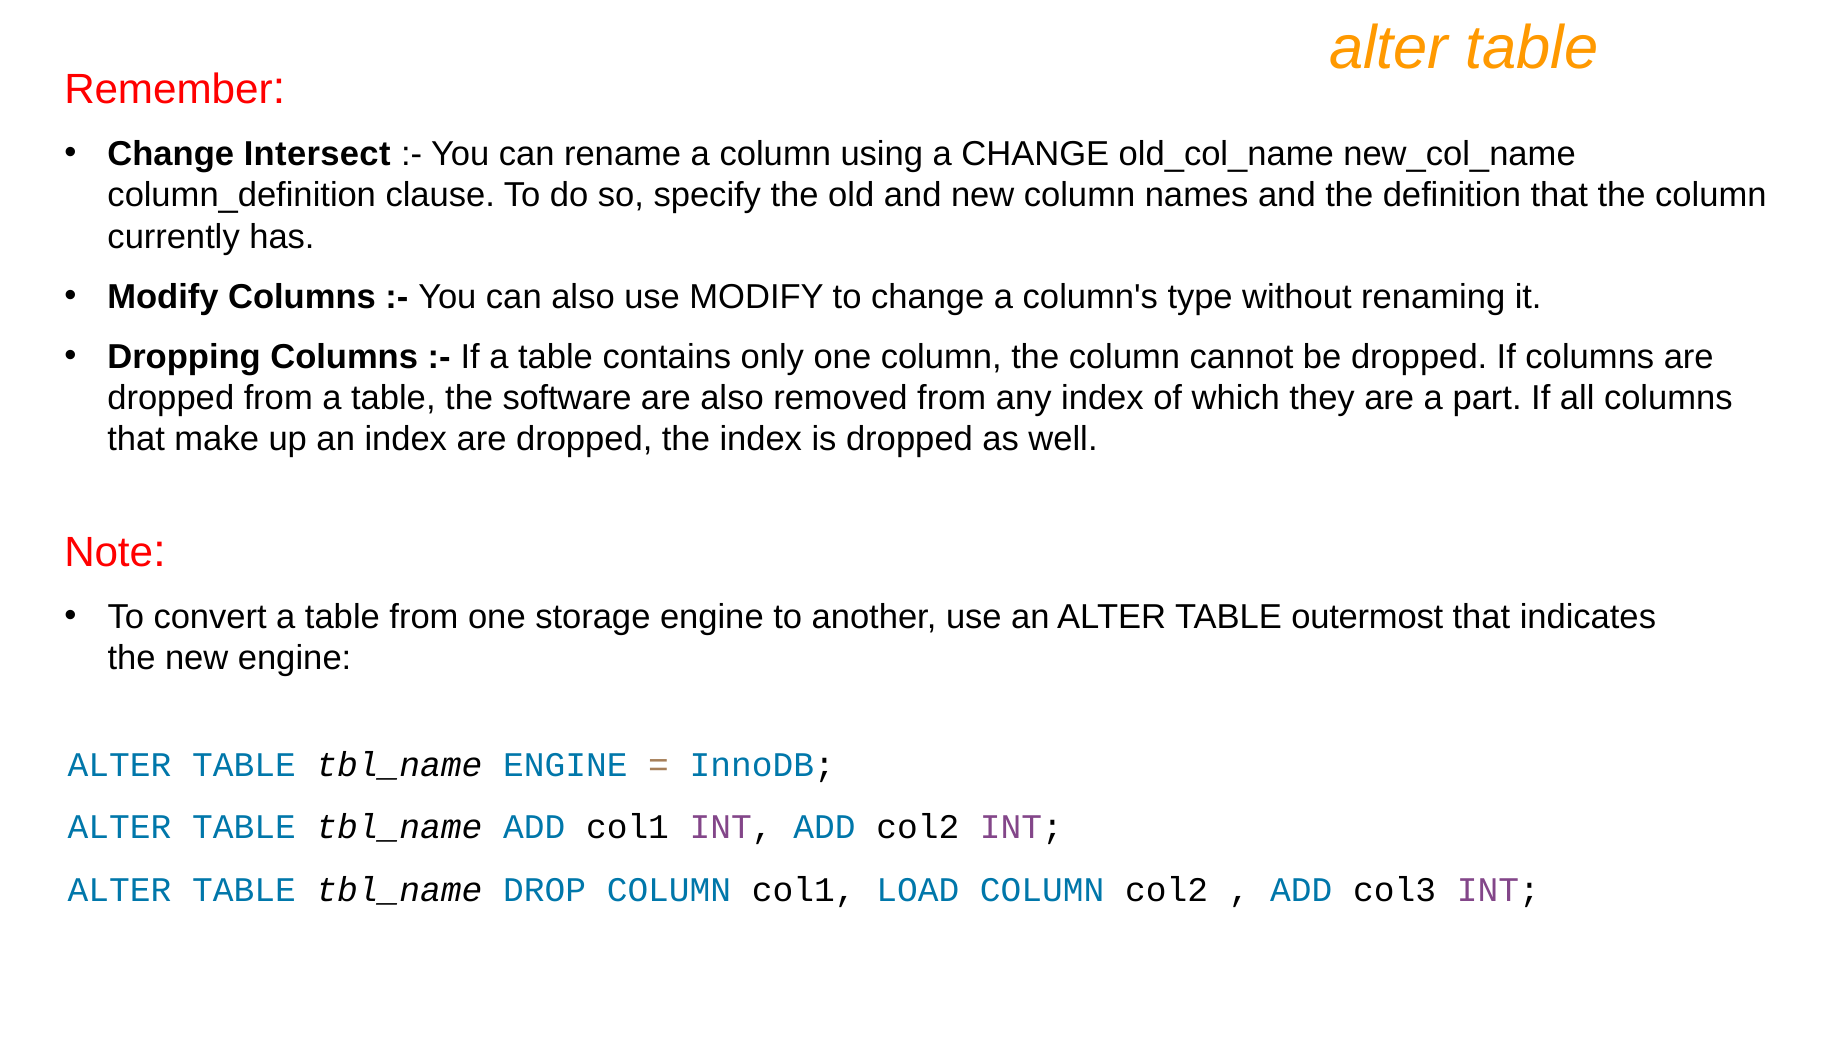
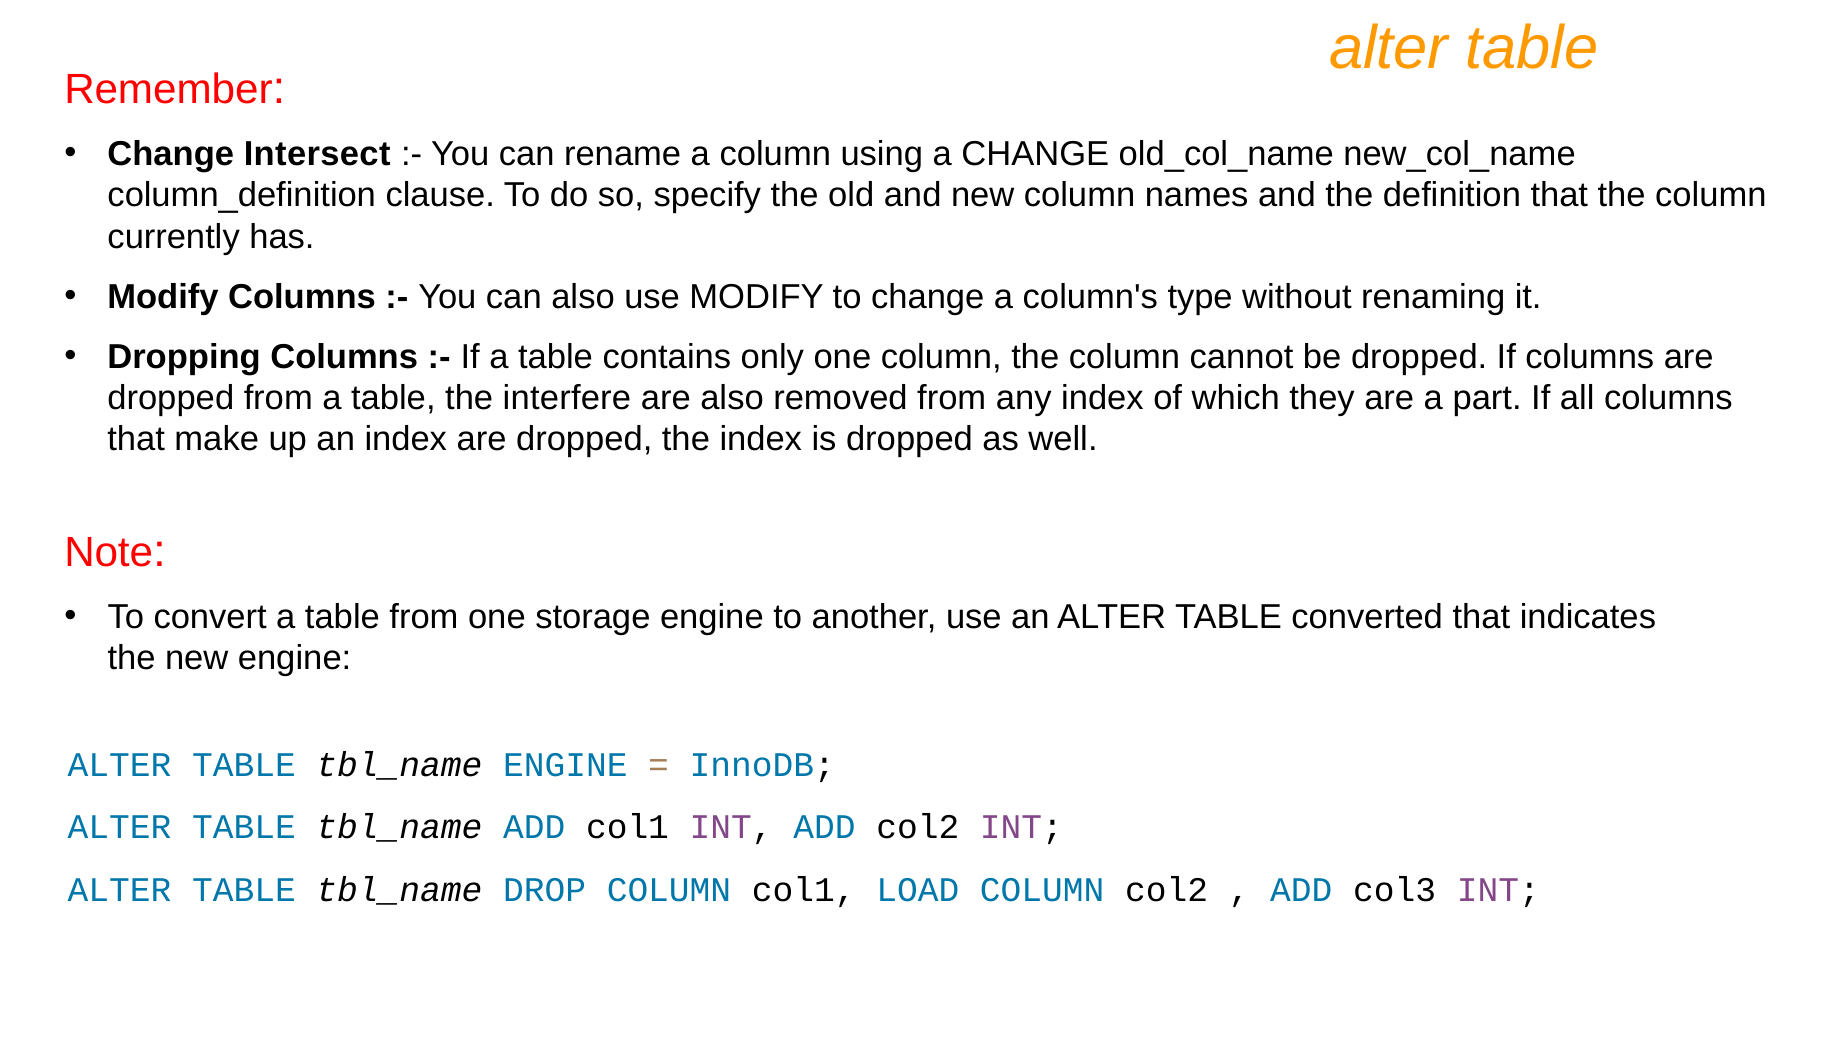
software: software -> interfere
outermost: outermost -> converted
